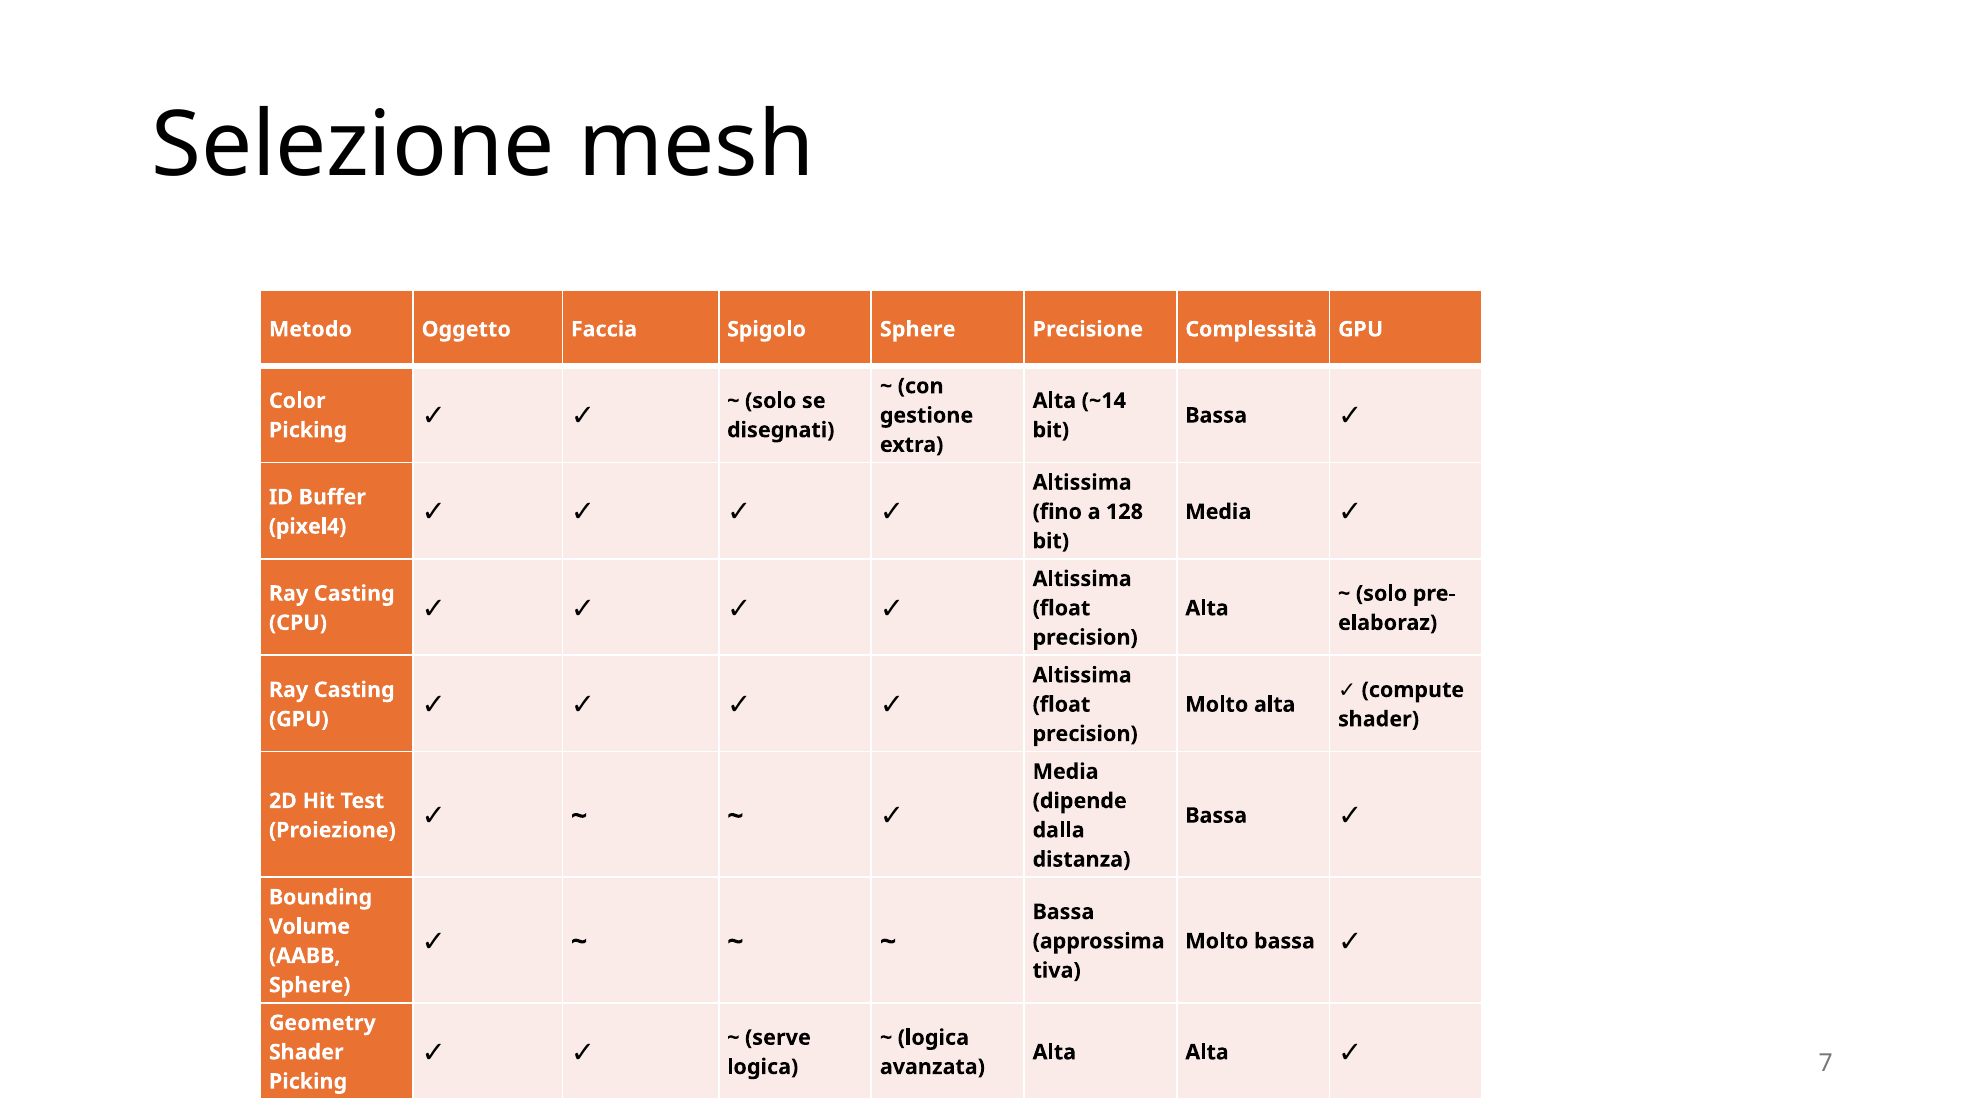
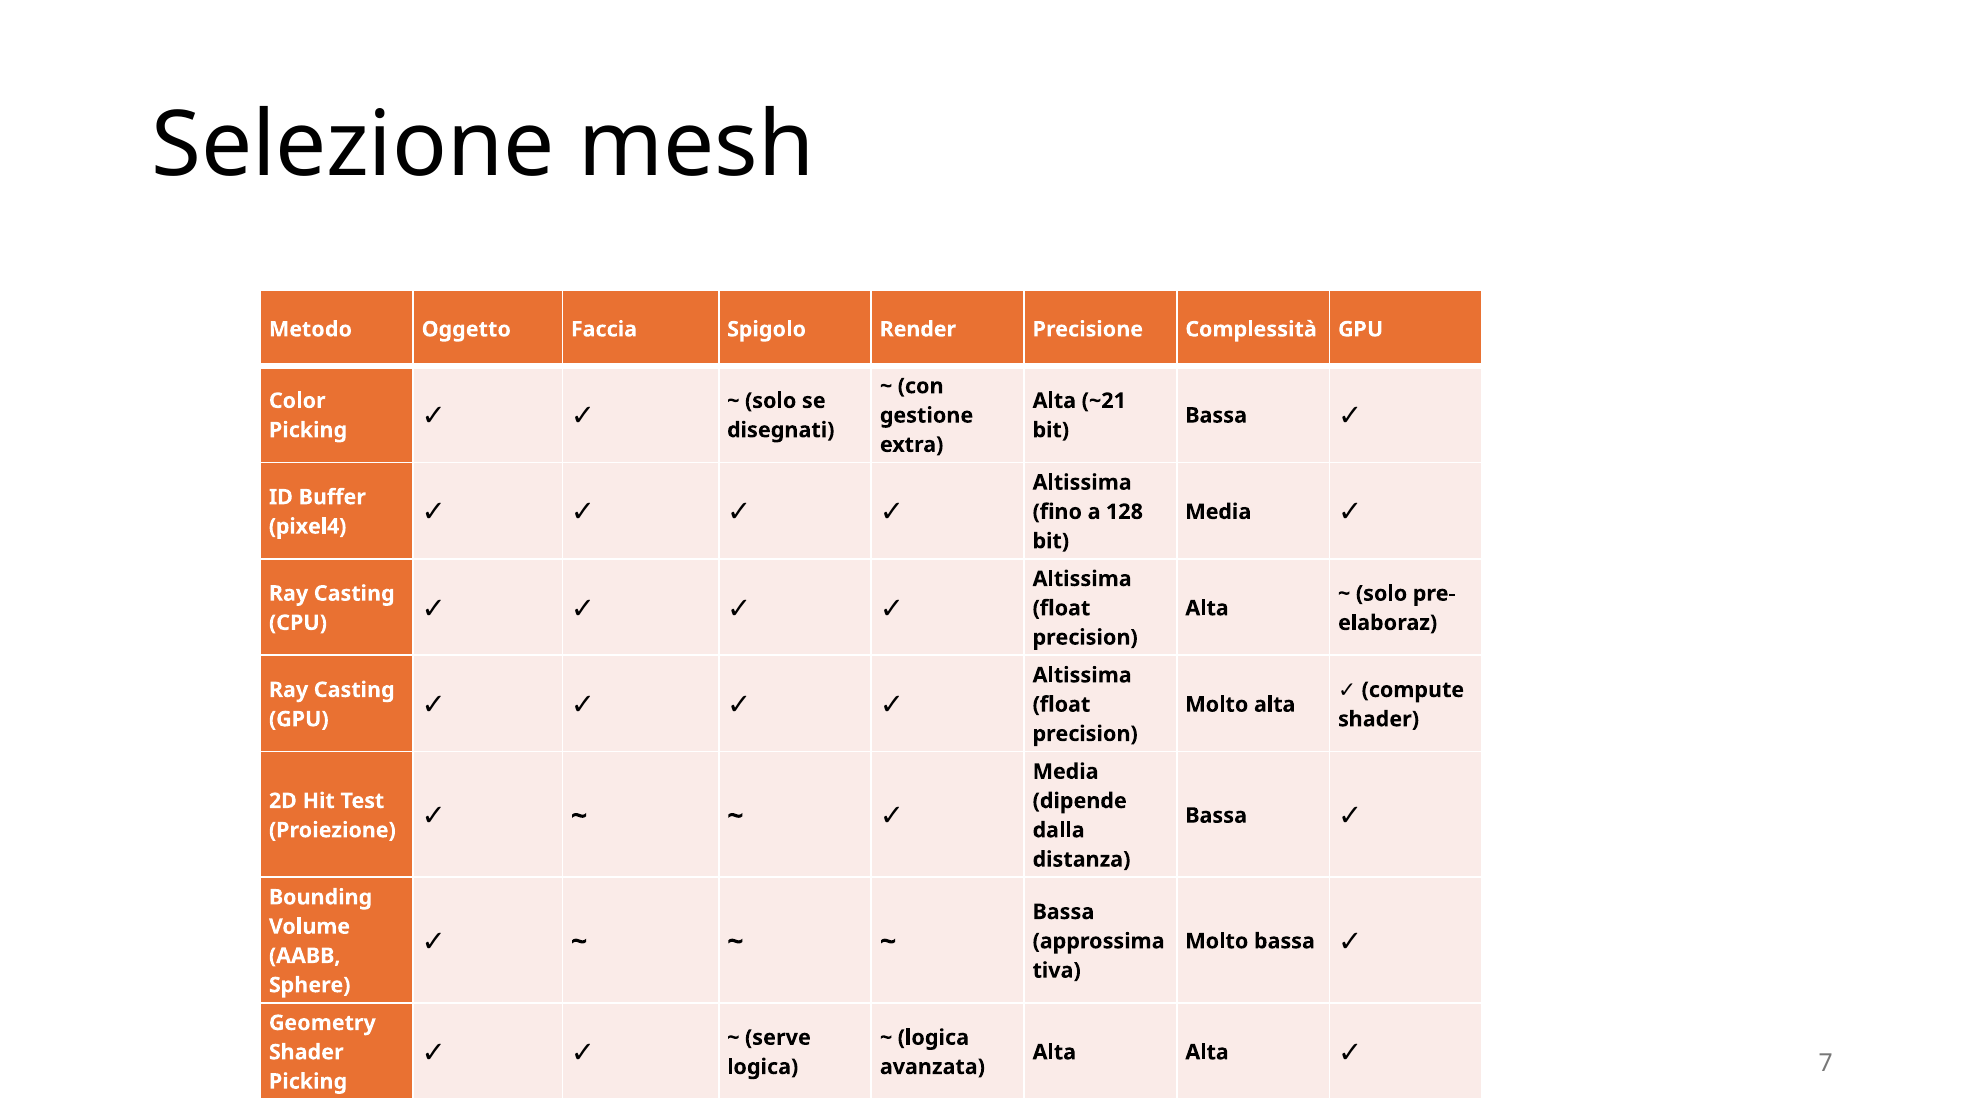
Spigolo Sphere: Sphere -> Render
~14: ~14 -> ~21
